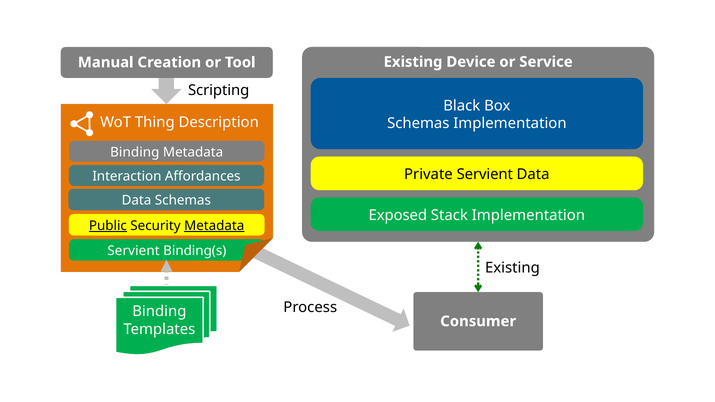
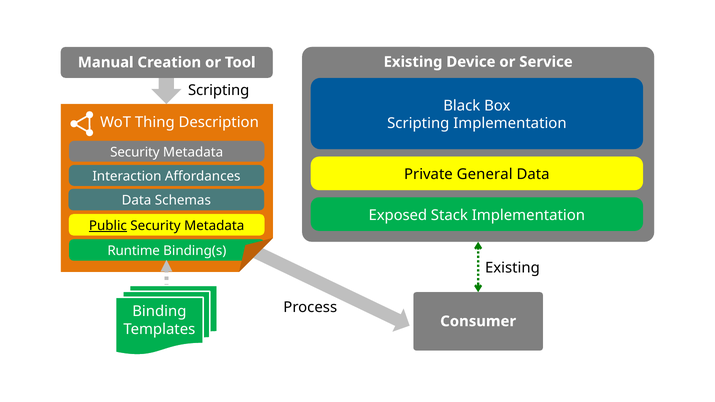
Schemas at (418, 124): Schemas -> Scripting
Binding at (135, 152): Binding -> Security
Private Servient: Servient -> General
Metadata at (214, 226) underline: present -> none
Servient at (134, 251): Servient -> Runtime
